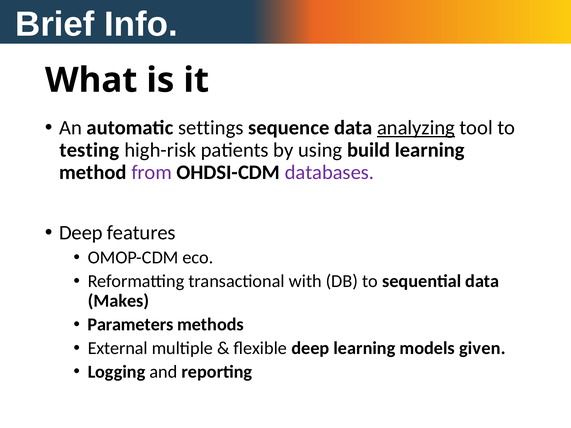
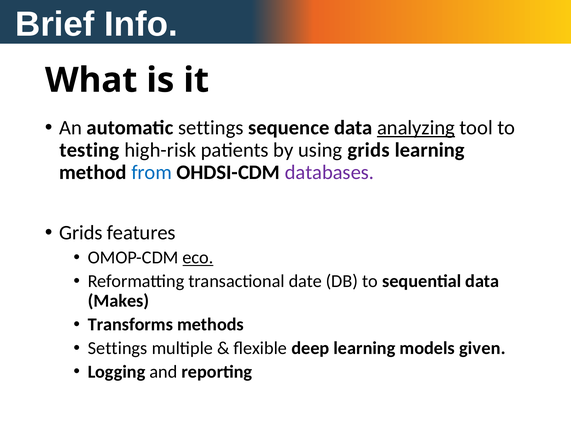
using build: build -> grids
from colour: purple -> blue
Deep at (81, 233): Deep -> Grids
eco underline: none -> present
with: with -> date
Parameters: Parameters -> Transforms
External at (118, 348): External -> Settings
